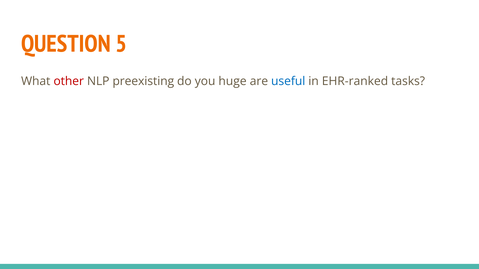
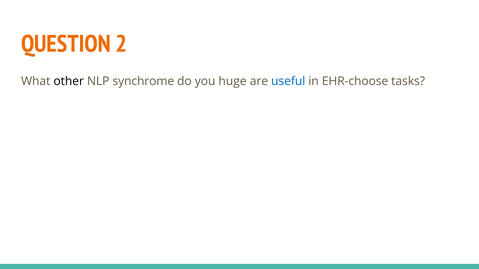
5: 5 -> 2
other colour: red -> black
preexisting: preexisting -> synchrome
EHR-ranked: EHR-ranked -> EHR-choose
